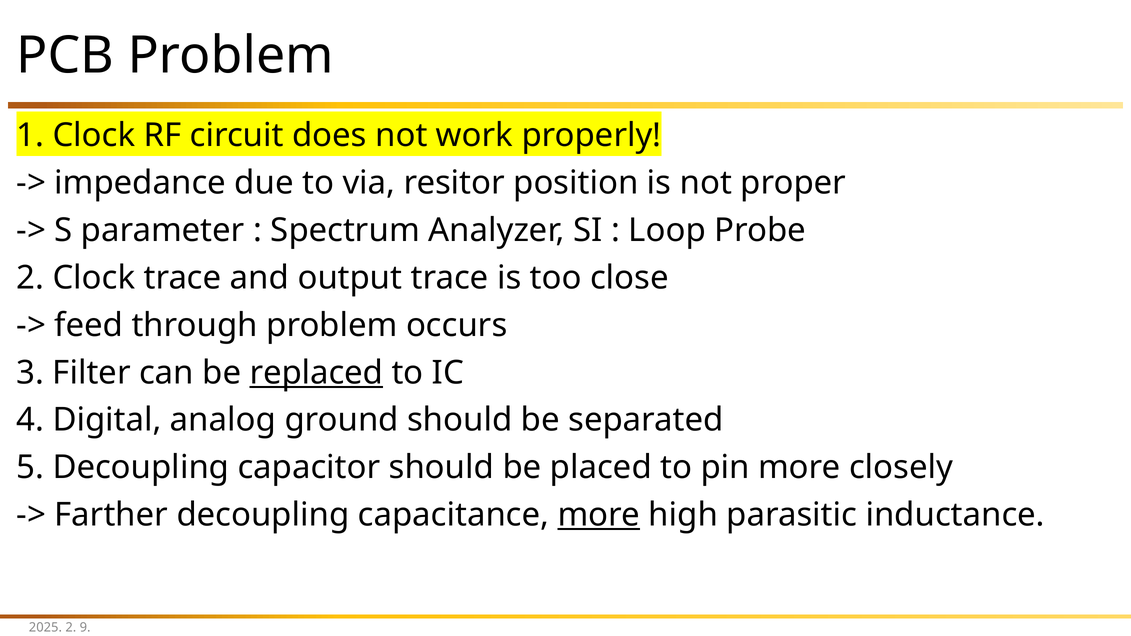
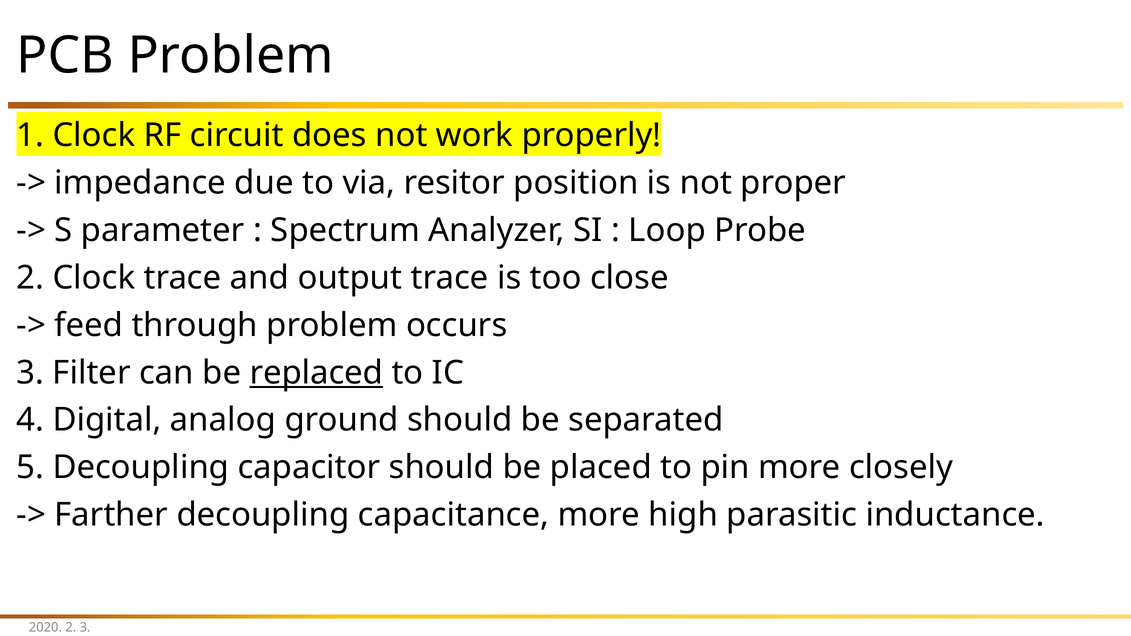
more at (599, 515) underline: present -> none
2025: 2025 -> 2020
2 9: 9 -> 3
